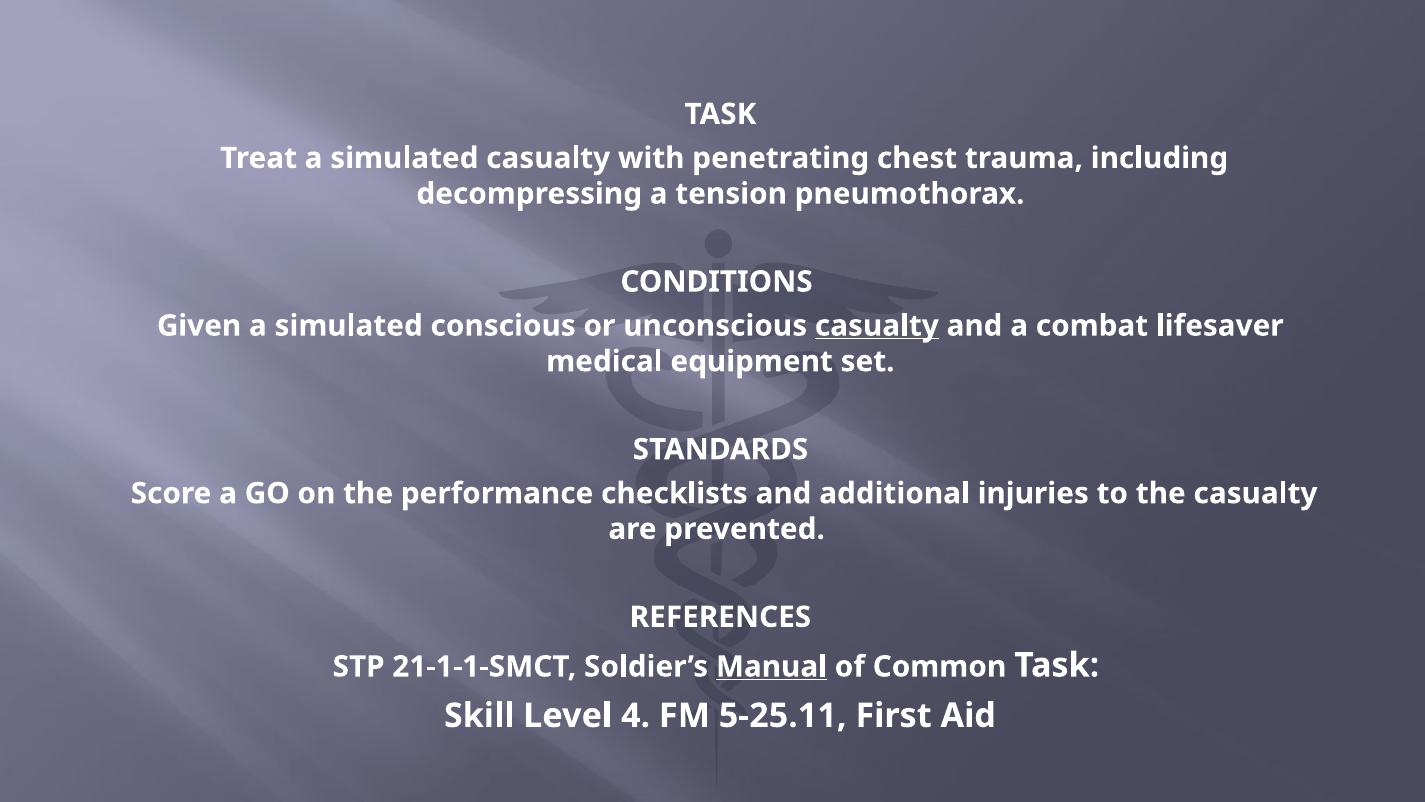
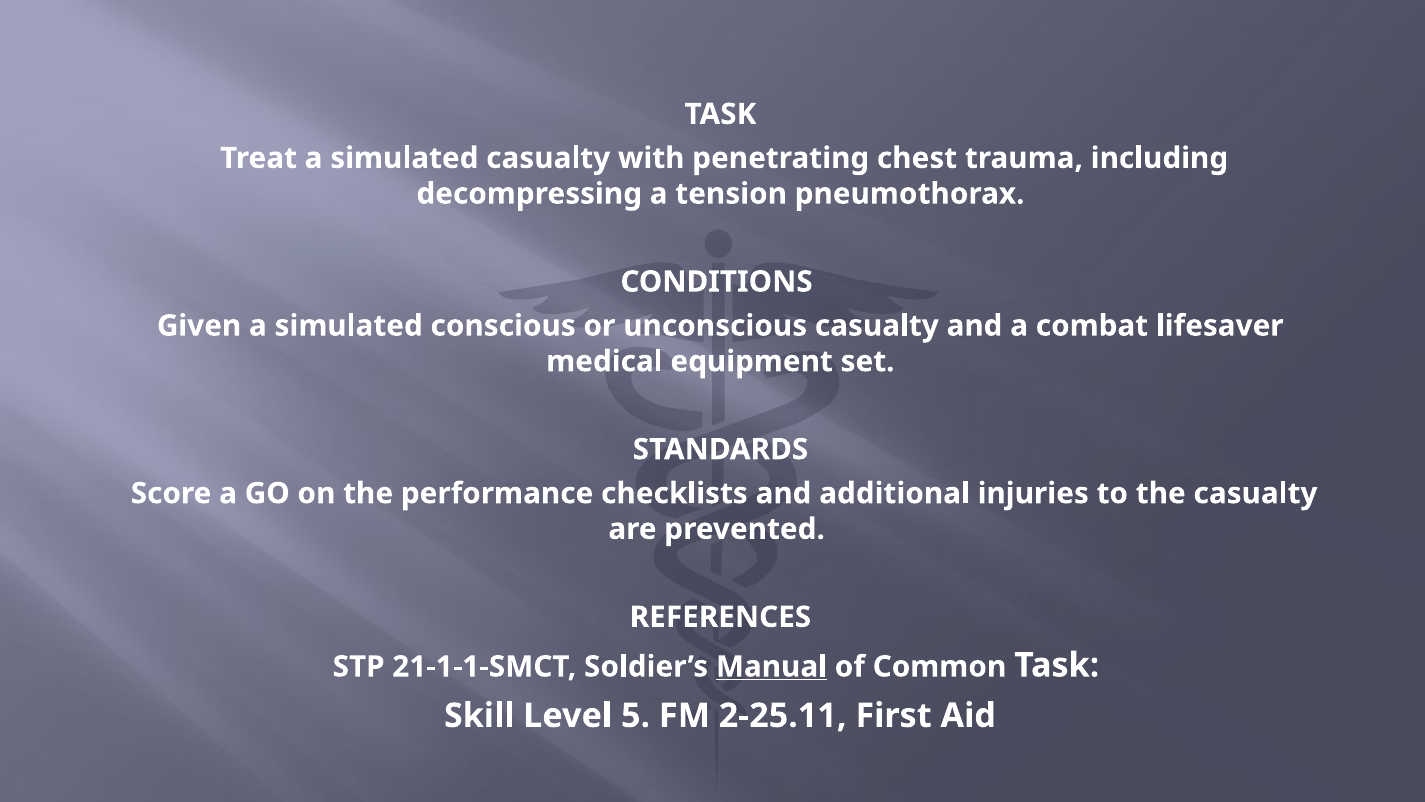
casualty at (877, 326) underline: present -> none
4: 4 -> 5
5-25.11: 5-25.11 -> 2-25.11
